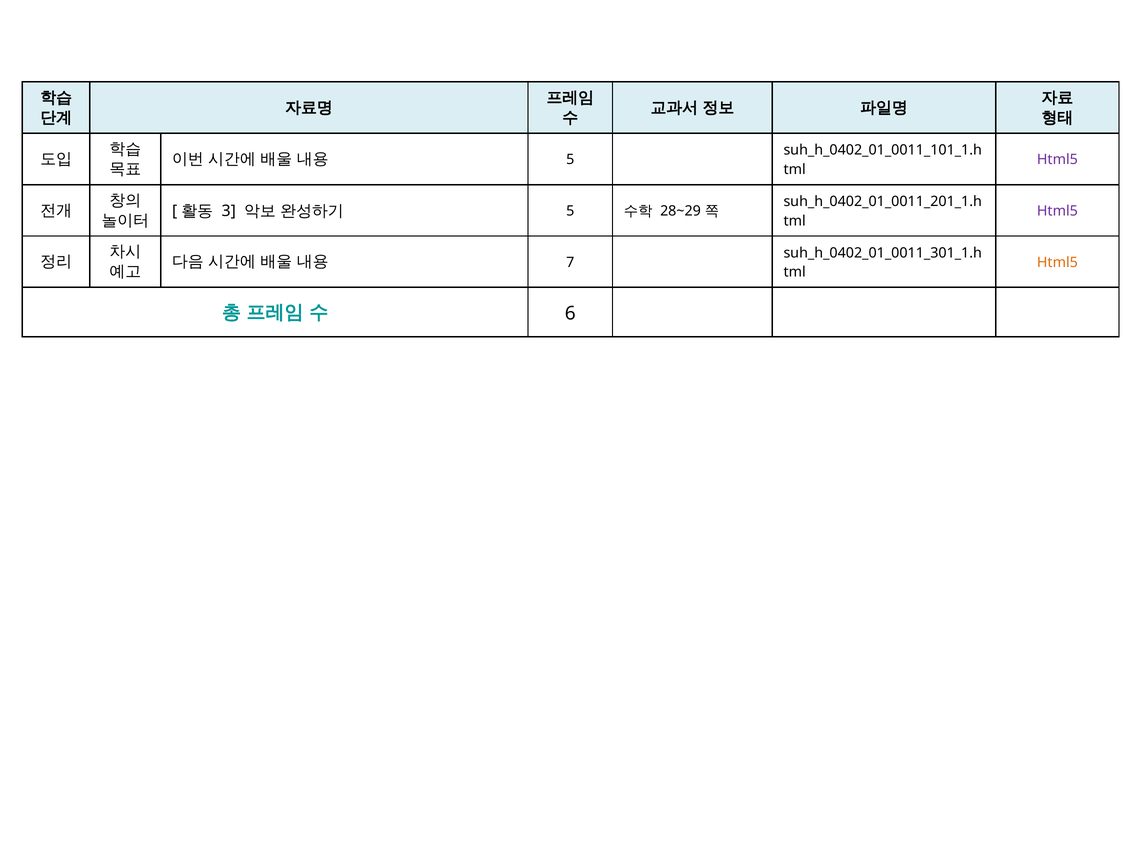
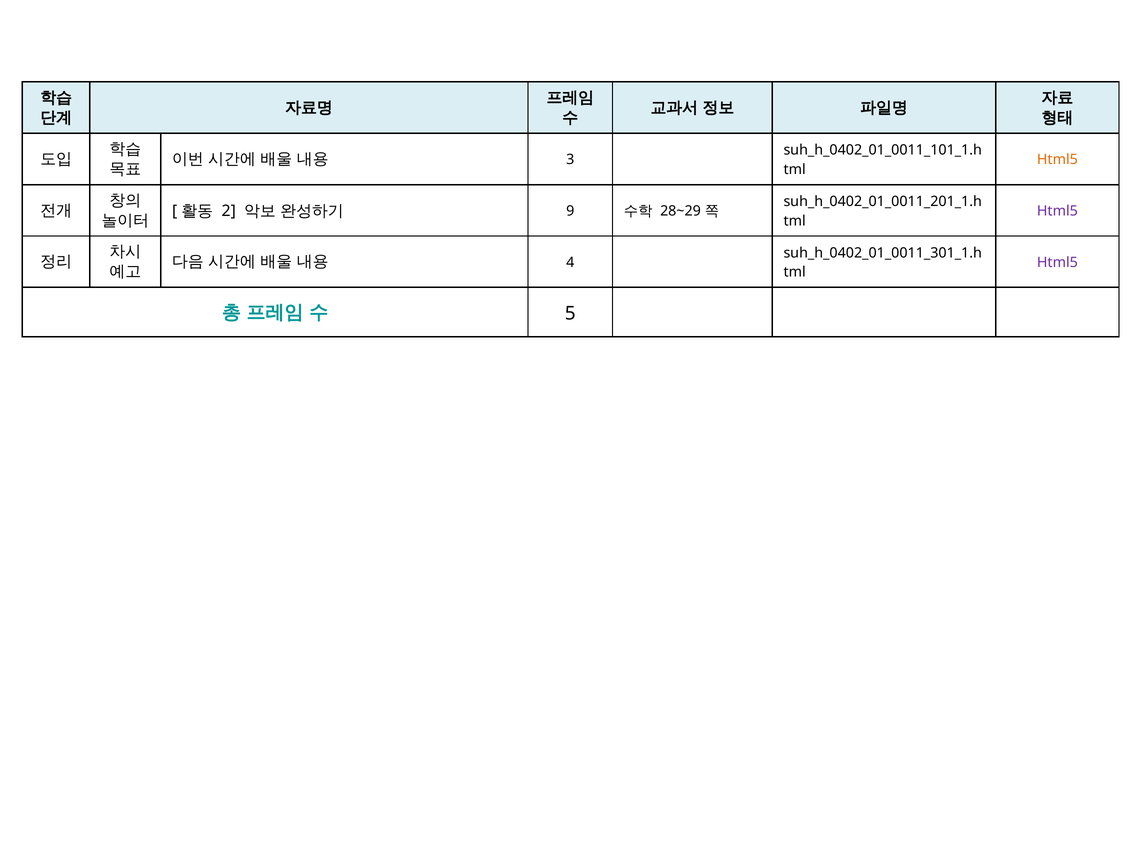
5 at (570, 160): 5 -> 3
Html5 at (1057, 160) colour: purple -> orange
3: 3 -> 2
5 at (570, 211): 5 -> 9
7: 7 -> 4
Html5 at (1057, 263) colour: orange -> purple
6: 6 -> 5
